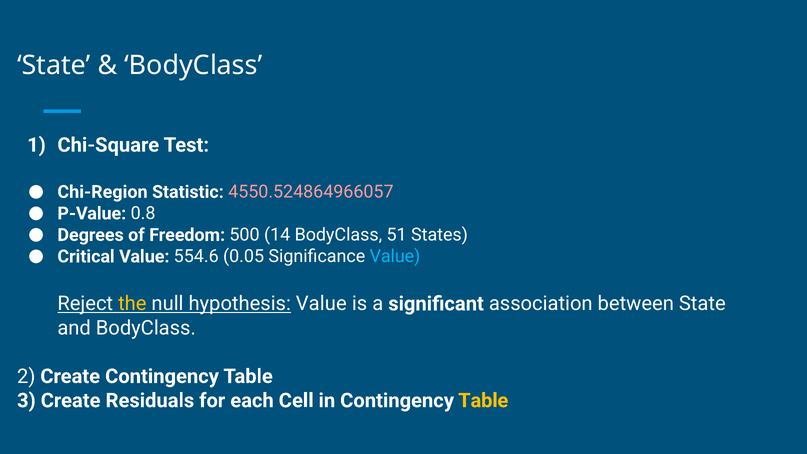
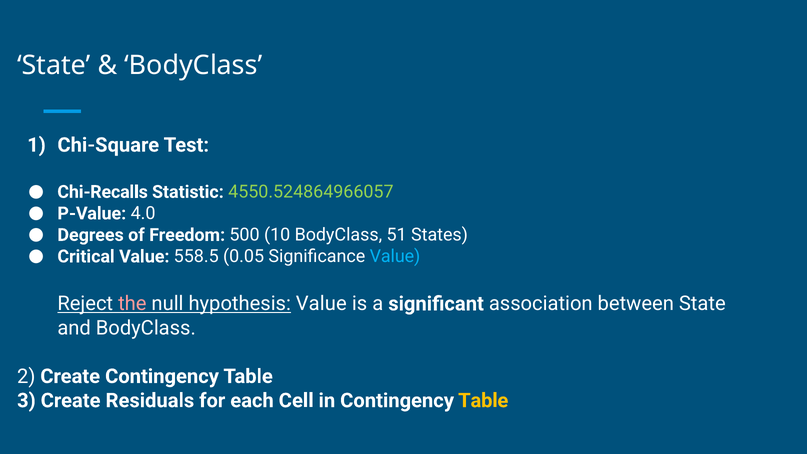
Chi-Region: Chi-Region -> Chi-Recalls
4550.524864966057 colour: pink -> light green
0.8: 0.8 -> 4.0
14: 14 -> 10
554.6: 554.6 -> 558.5
the colour: yellow -> pink
